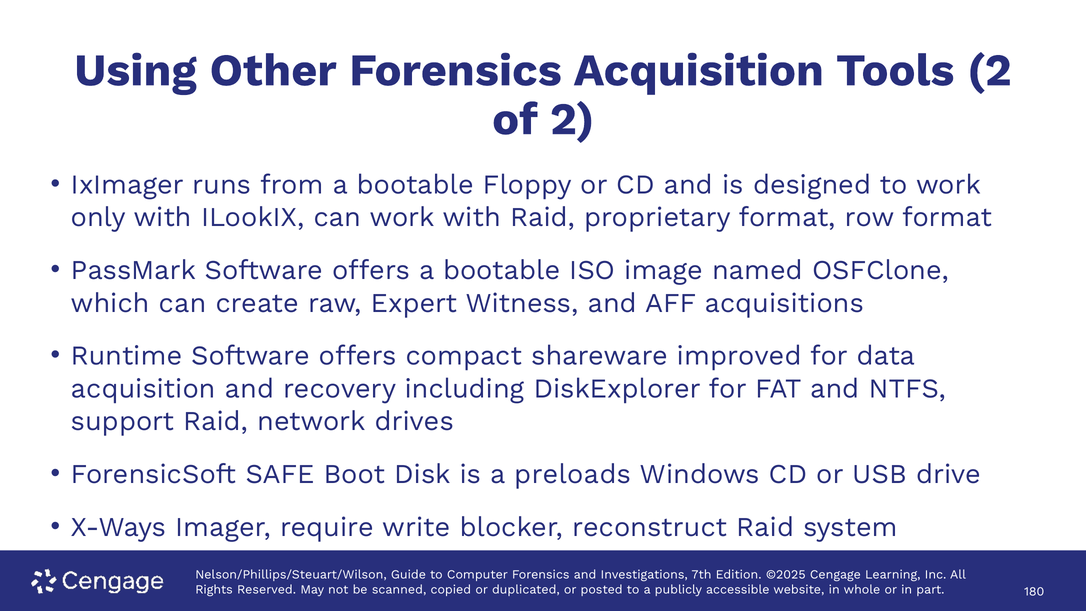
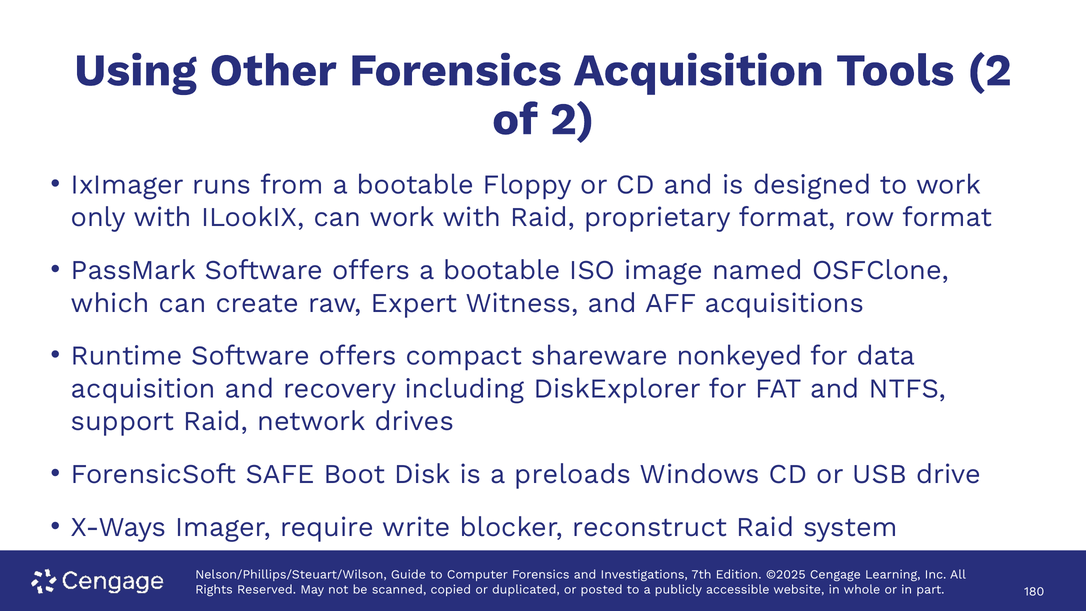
improved: improved -> nonkeyed
